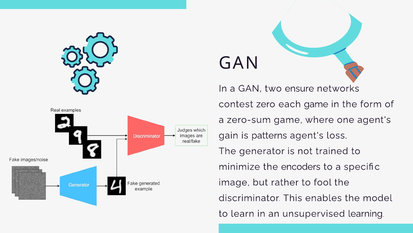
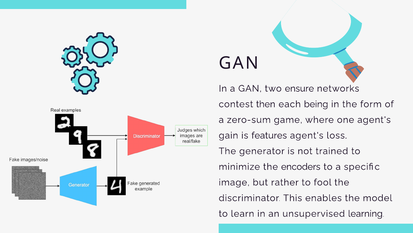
zero: zero -> then
each game: game -> being
patterns: patterns -> features
